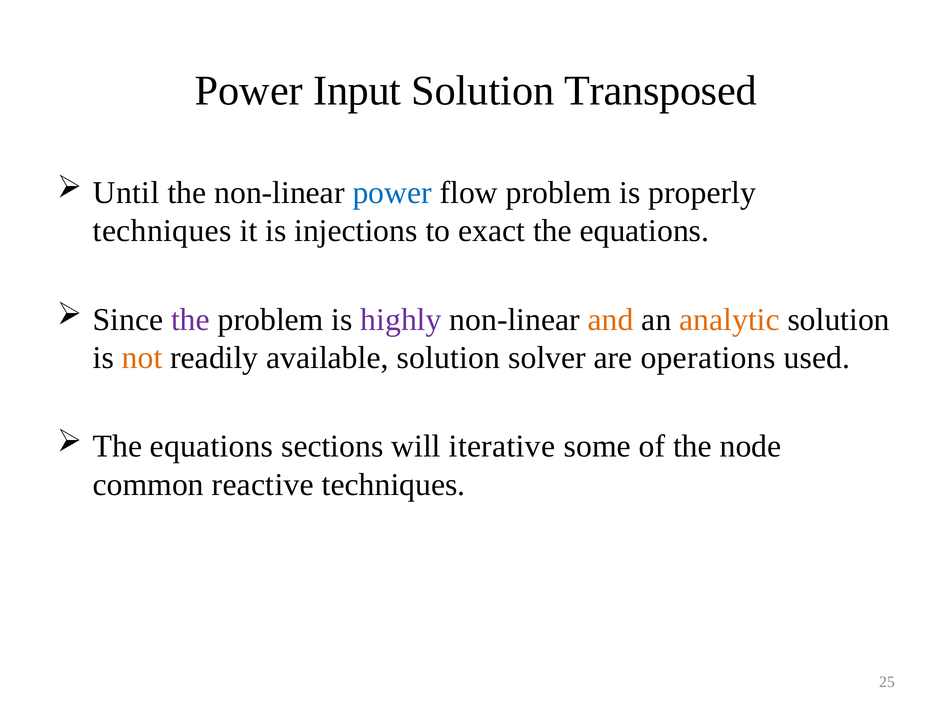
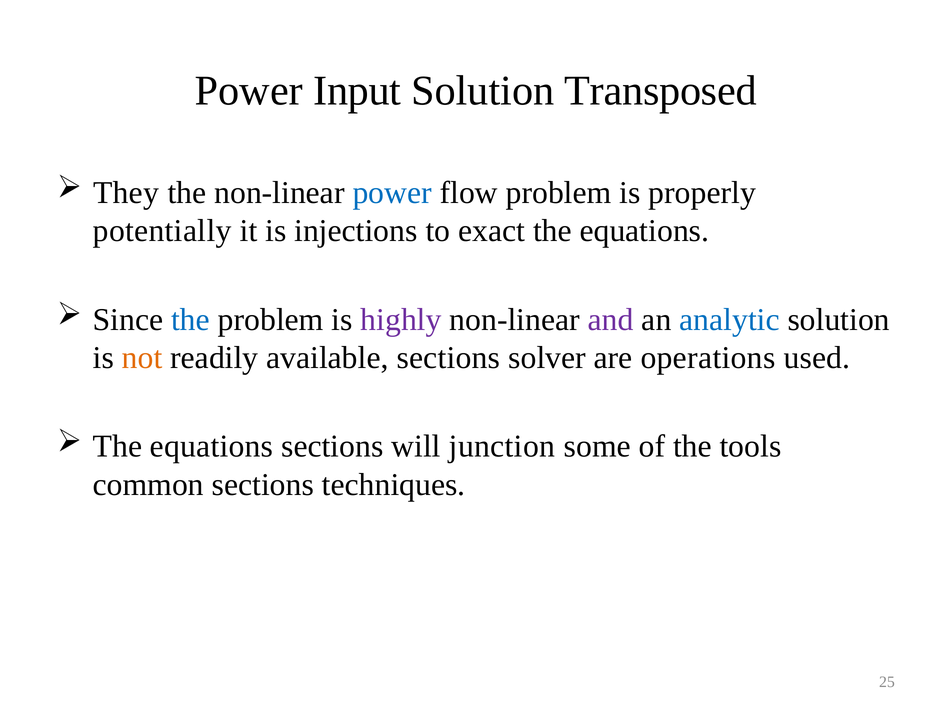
Until: Until -> They
techniques at (162, 231): techniques -> potentially
the at (190, 320) colour: purple -> blue
and colour: orange -> purple
analytic colour: orange -> blue
available solution: solution -> sections
iterative: iterative -> junction
node: node -> tools
common reactive: reactive -> sections
